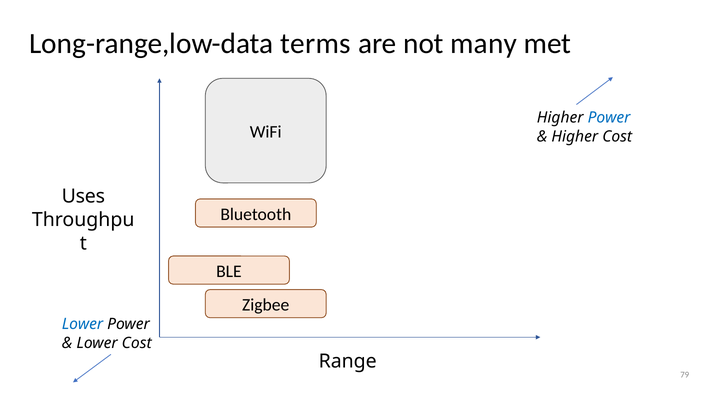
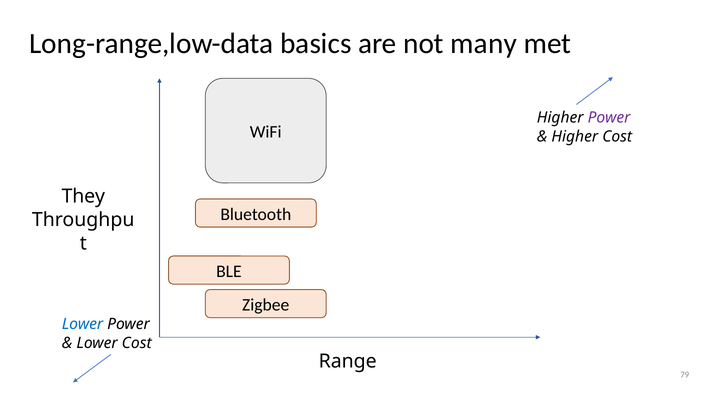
terms: terms -> basics
Power at (609, 118) colour: blue -> purple
Uses: Uses -> They
